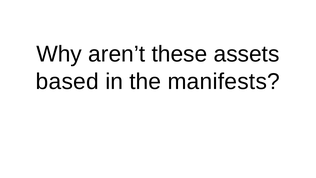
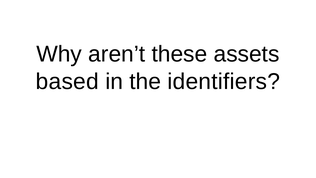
manifests: manifests -> identifiers
